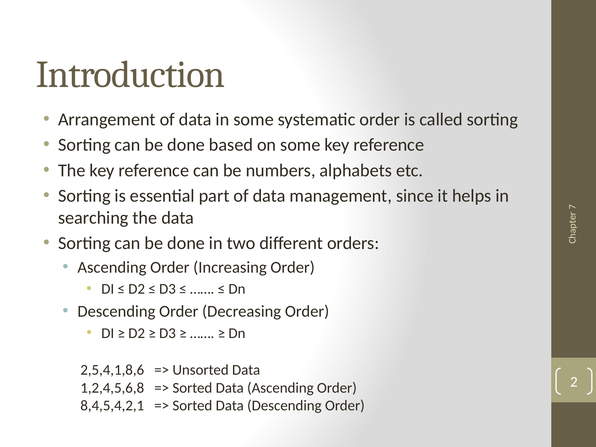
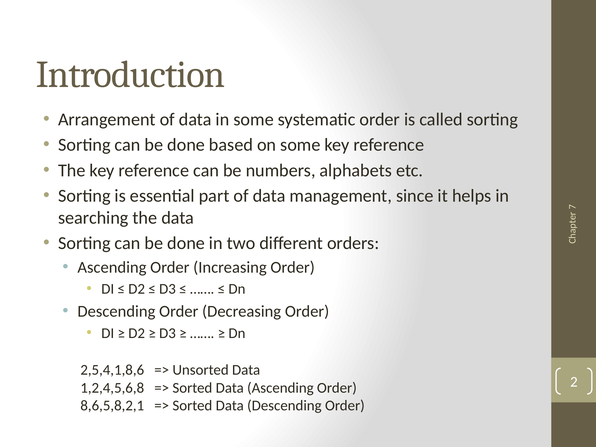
8,4,5,4,2,1: 8,4,5,4,2,1 -> 8,6,5,8,2,1
